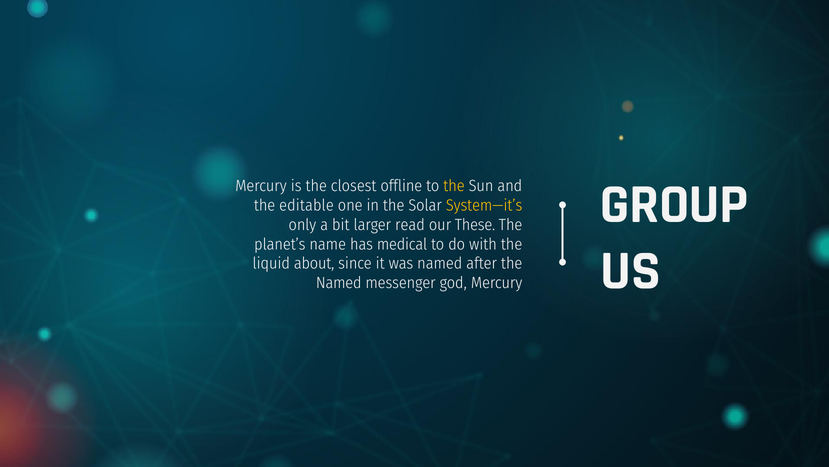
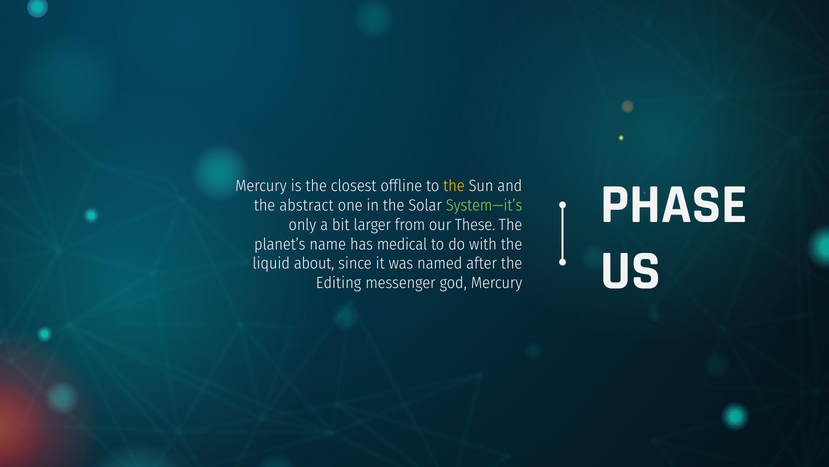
GROUP: GROUP -> PHASE
editable: editable -> abstract
System—it’s colour: yellow -> light green
read: read -> from
Named at (339, 283): Named -> Editing
